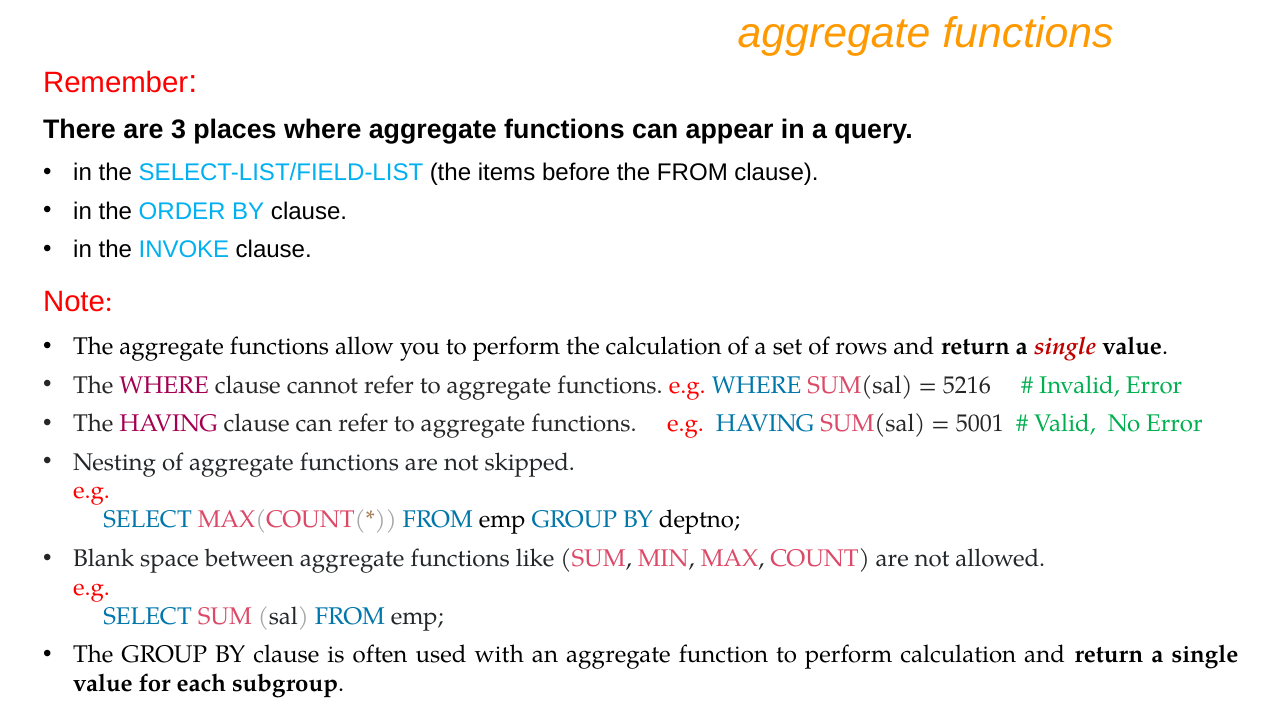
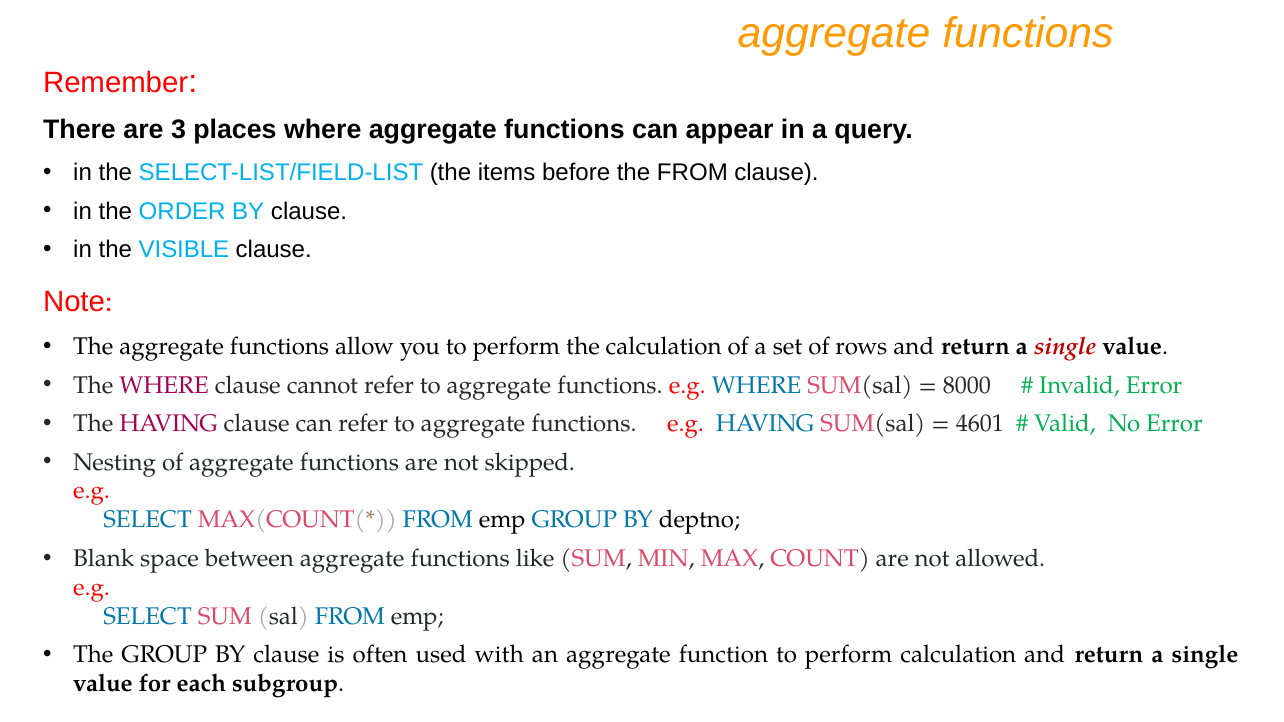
INVOKE: INVOKE -> VISIBLE
5216: 5216 -> 8000
5001: 5001 -> 4601
